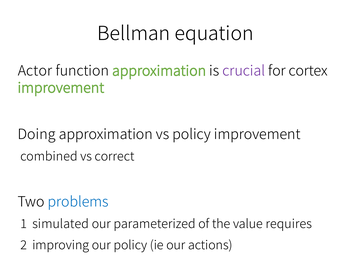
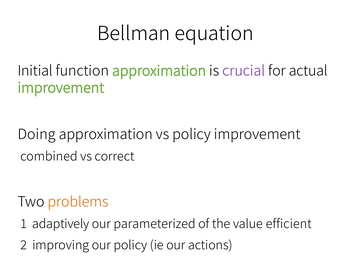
Actor: Actor -> Initial
cortex: cortex -> actual
problems colour: blue -> orange
simulated: simulated -> adaptively
requires: requires -> efficient
